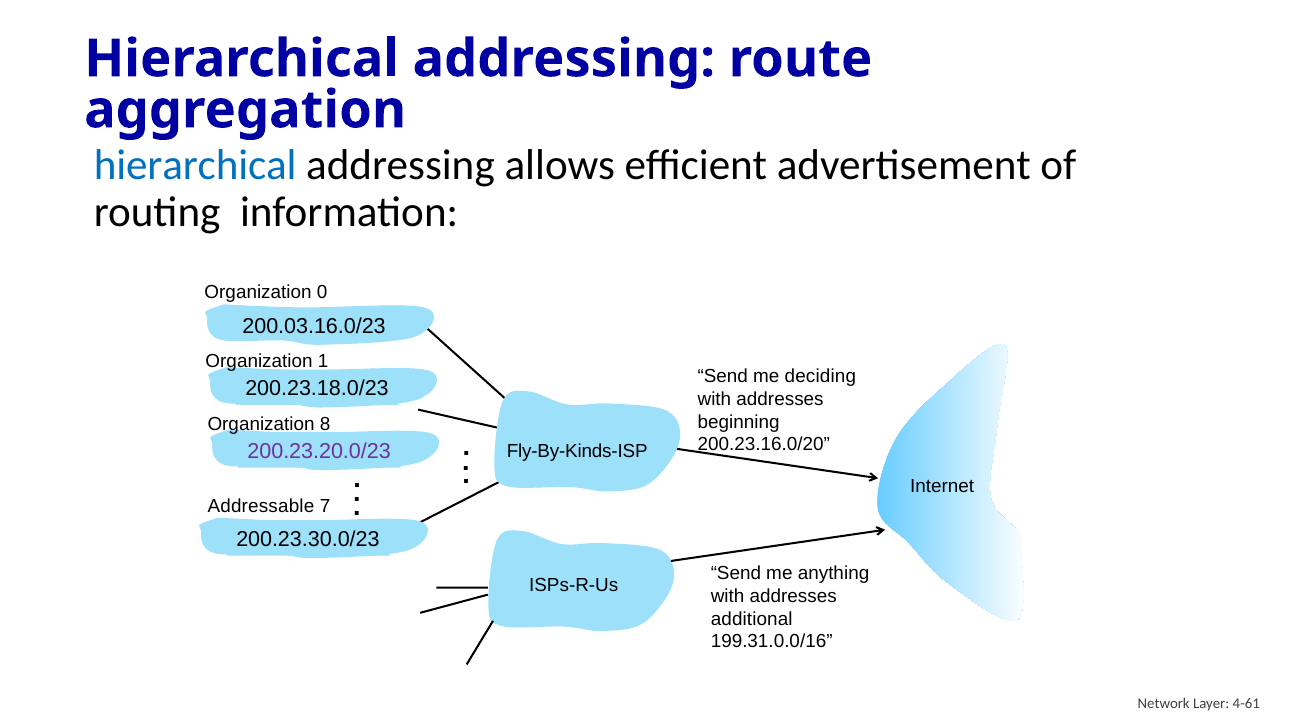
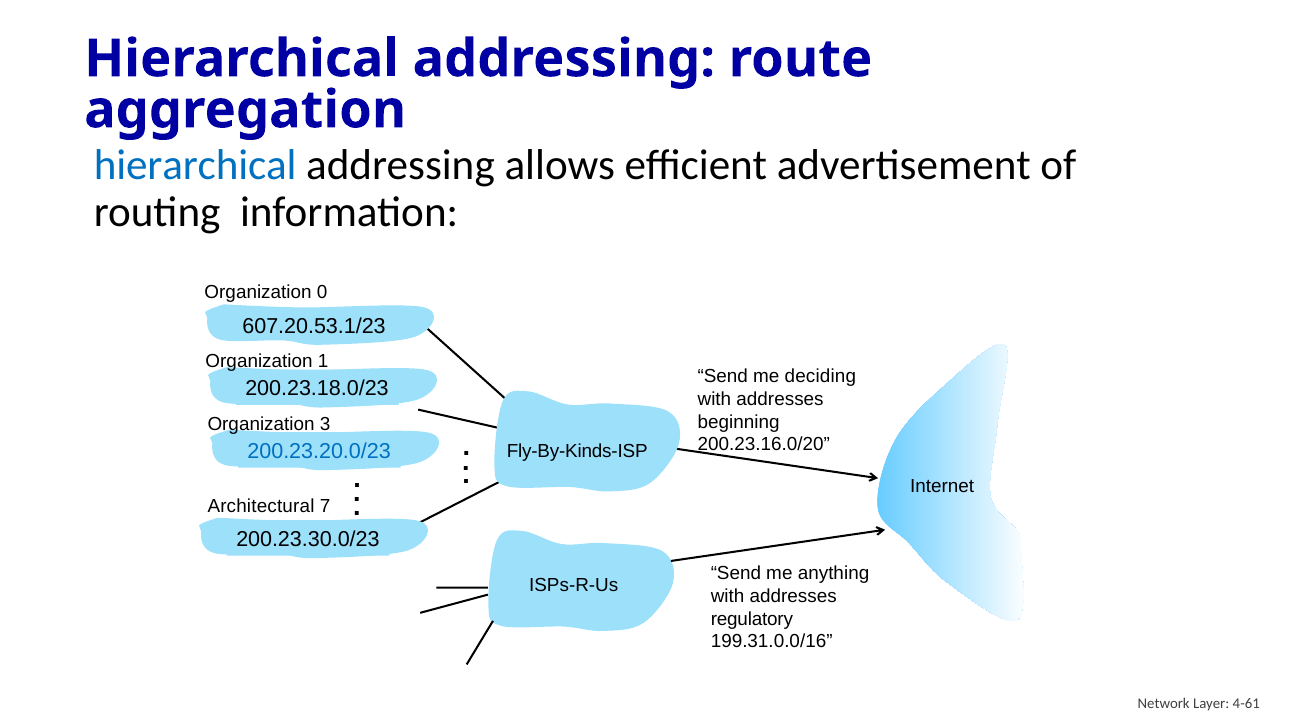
200.03.16.0/23: 200.03.16.0/23 -> 607.20.53.1/23
8: 8 -> 3
200.23.20.0/23 colour: purple -> blue
Addressable: Addressable -> Architectural
additional: additional -> regulatory
